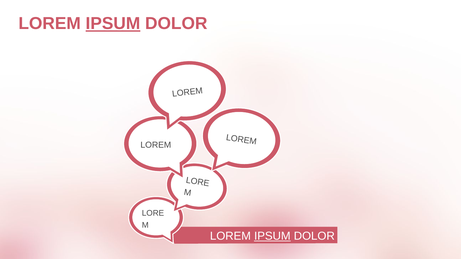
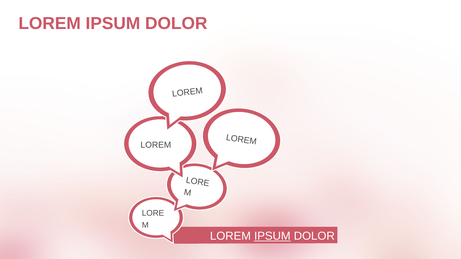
IPSUM at (113, 24) underline: present -> none
